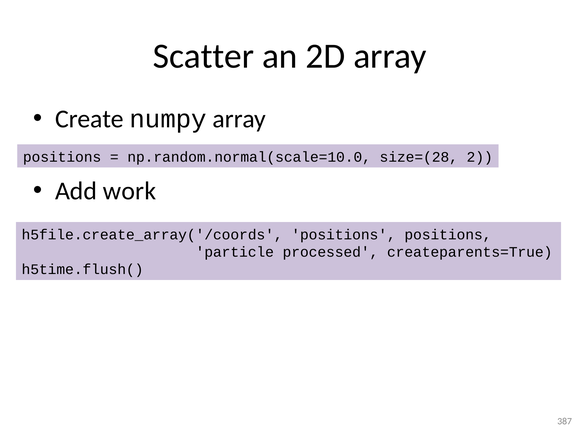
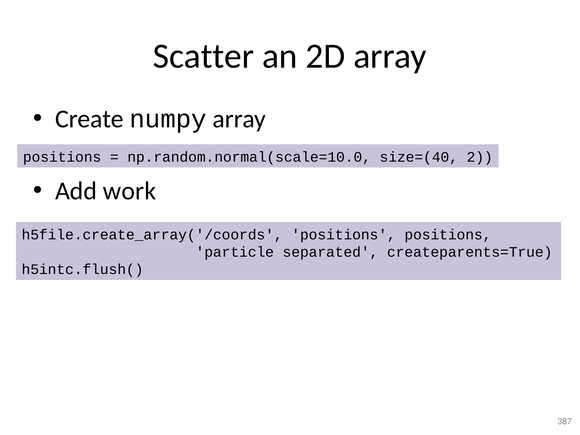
size=(28: size=(28 -> size=(40
processed: processed -> separated
h5time.flush(: h5time.flush( -> h5intc.flush(
